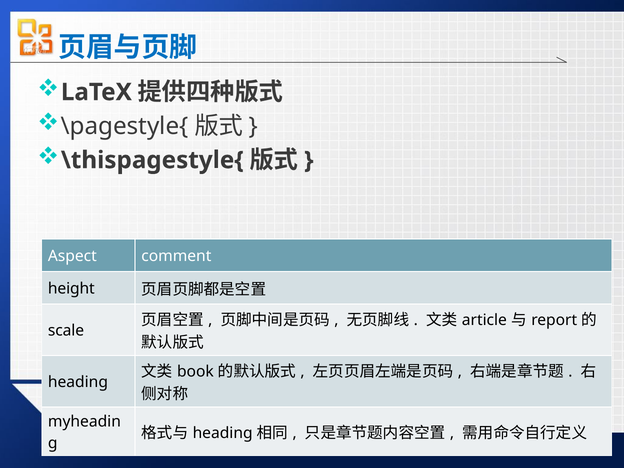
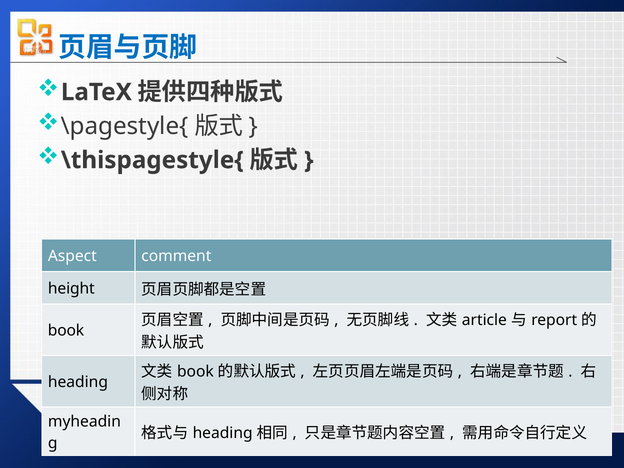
scale at (66, 331): scale -> book
